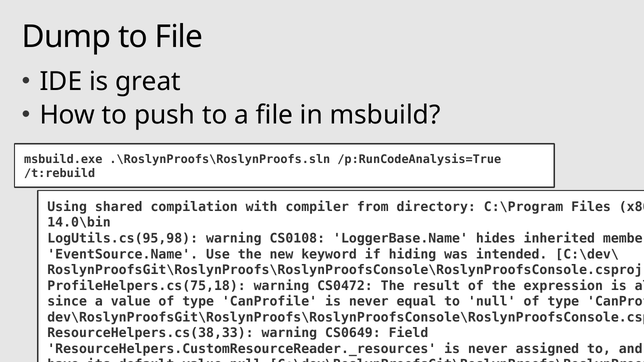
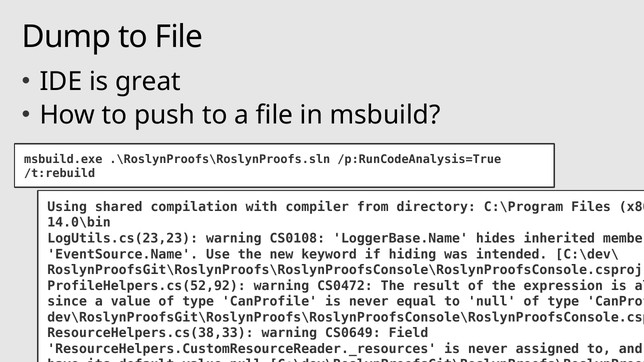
LogUtils.cs(95,98: LogUtils.cs(95,98 -> LogUtils.cs(23,23
ProfileHelpers.cs(75,18: ProfileHelpers.cs(75,18 -> ProfileHelpers.cs(52,92
